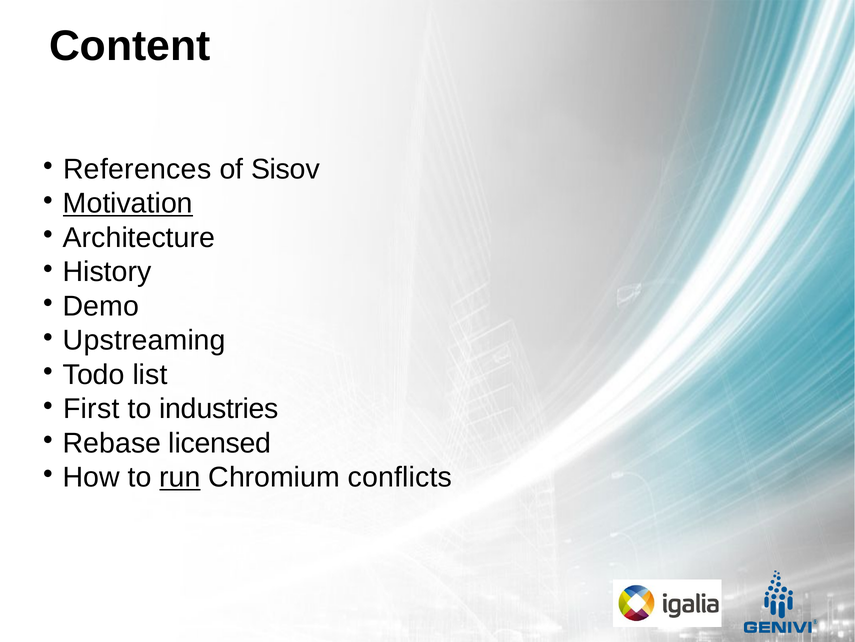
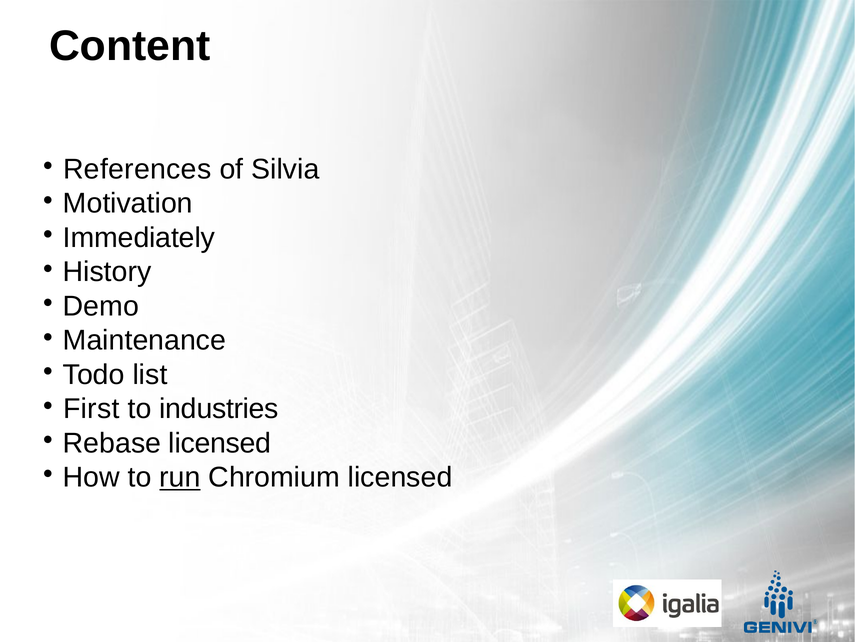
Sisov: Sisov -> Silvia
Motivation underline: present -> none
Architecture: Architecture -> Immediately
Upstreaming: Upstreaming -> Maintenance
Chromium conflicts: conflicts -> licensed
